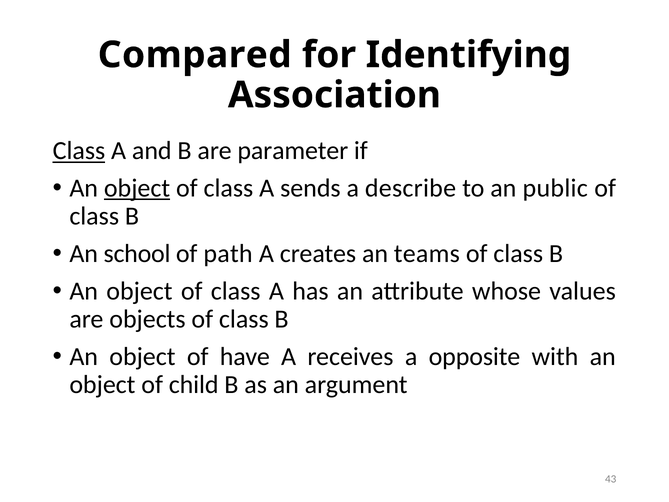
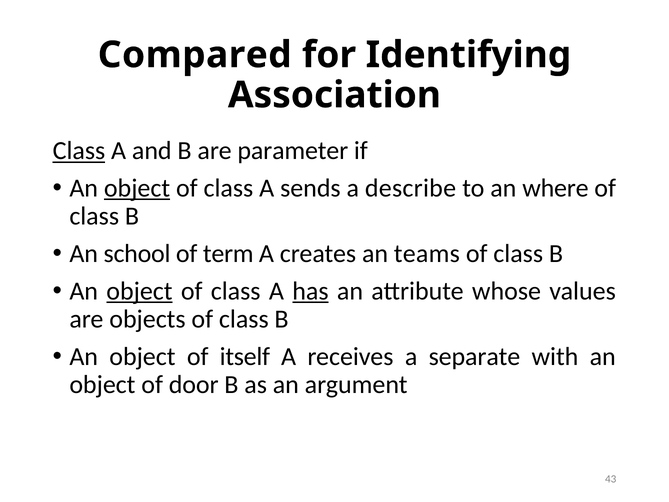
public: public -> where
path: path -> term
object at (139, 291) underline: none -> present
has underline: none -> present
have: have -> itself
opposite: opposite -> separate
child: child -> door
